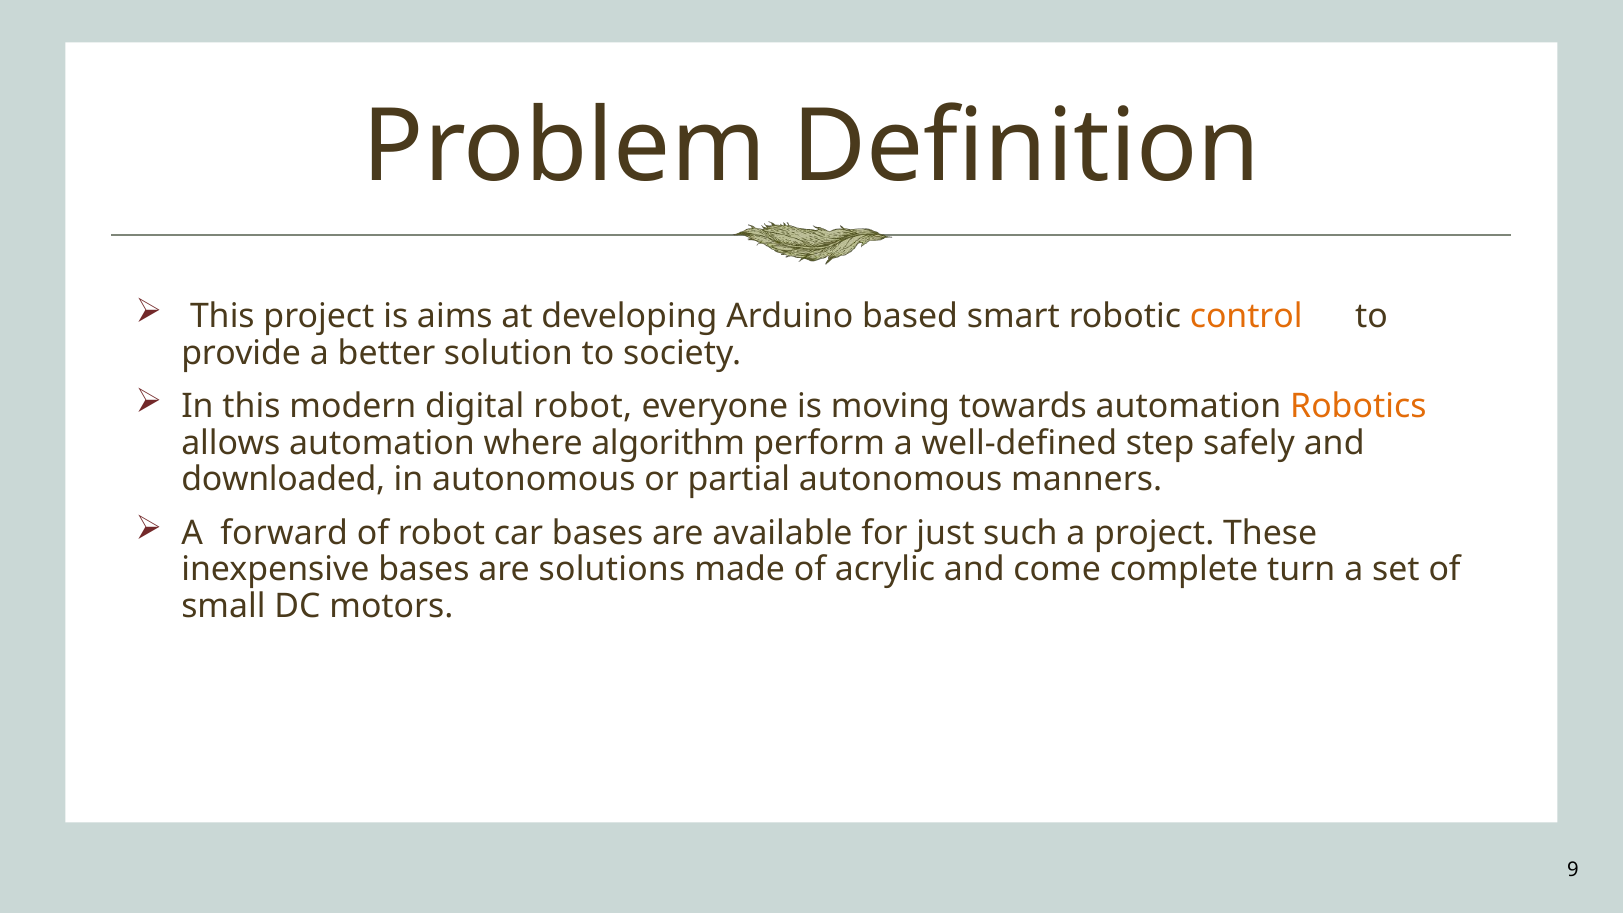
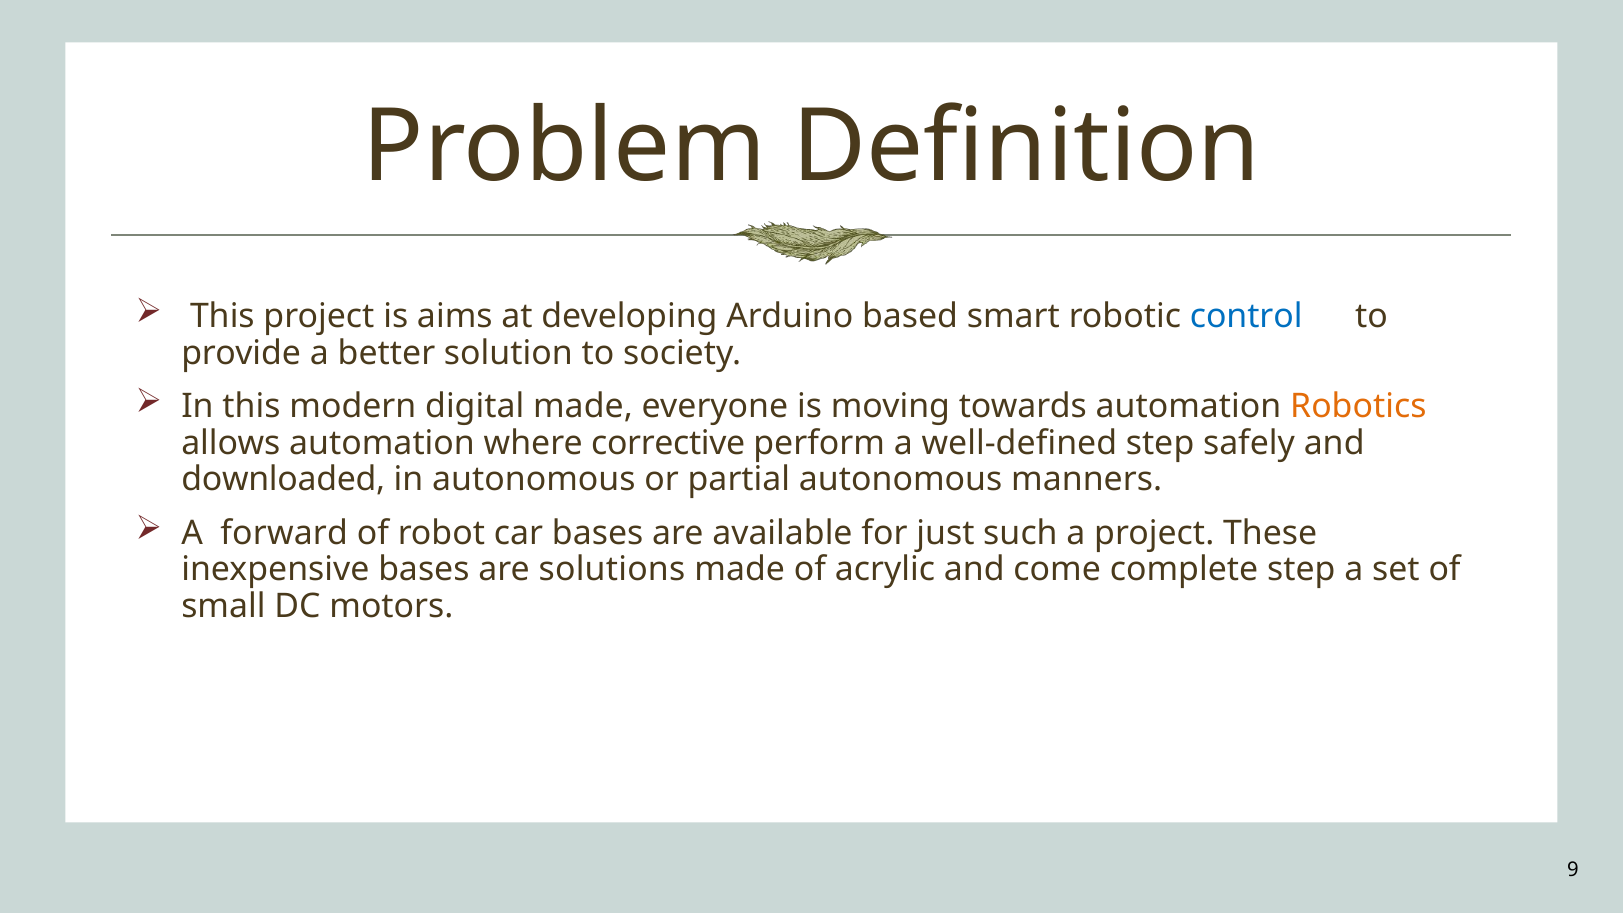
control colour: orange -> blue
digital robot: robot -> made
algorithm: algorithm -> corrective
complete turn: turn -> step
